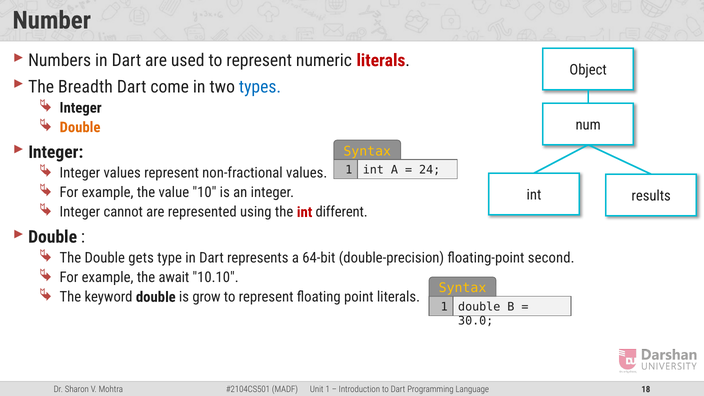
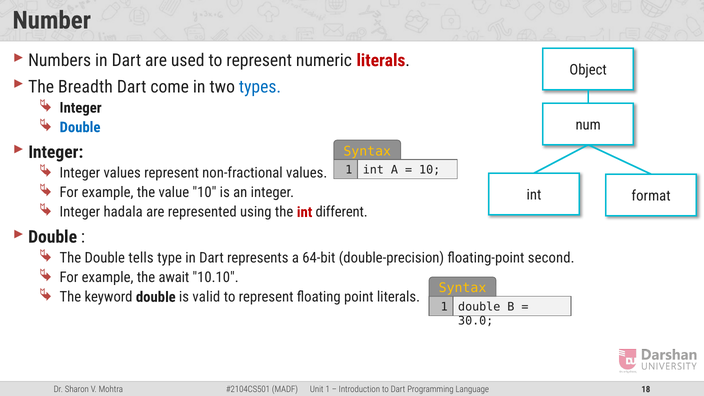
Double at (80, 127) colour: orange -> blue
24 at (430, 170): 24 -> 10
results: results -> format
cannot: cannot -> hadala
gets: gets -> tells
grow: grow -> valid
